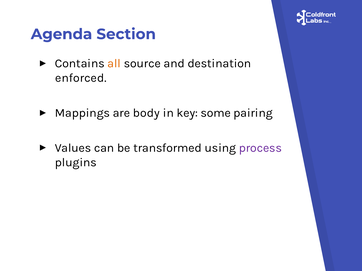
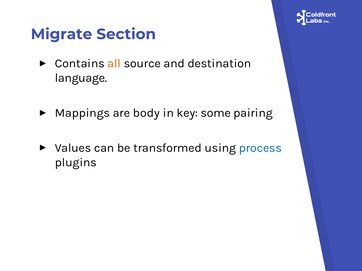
Agenda: Agenda -> Migrate
enforced: enforced -> language
process colour: purple -> blue
